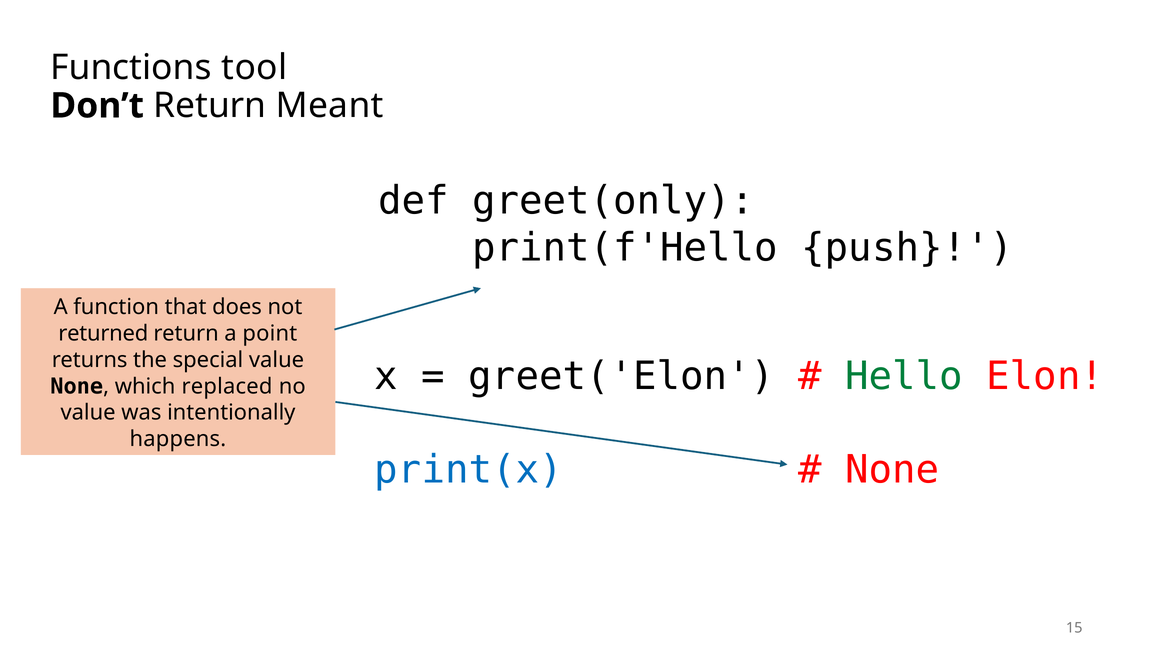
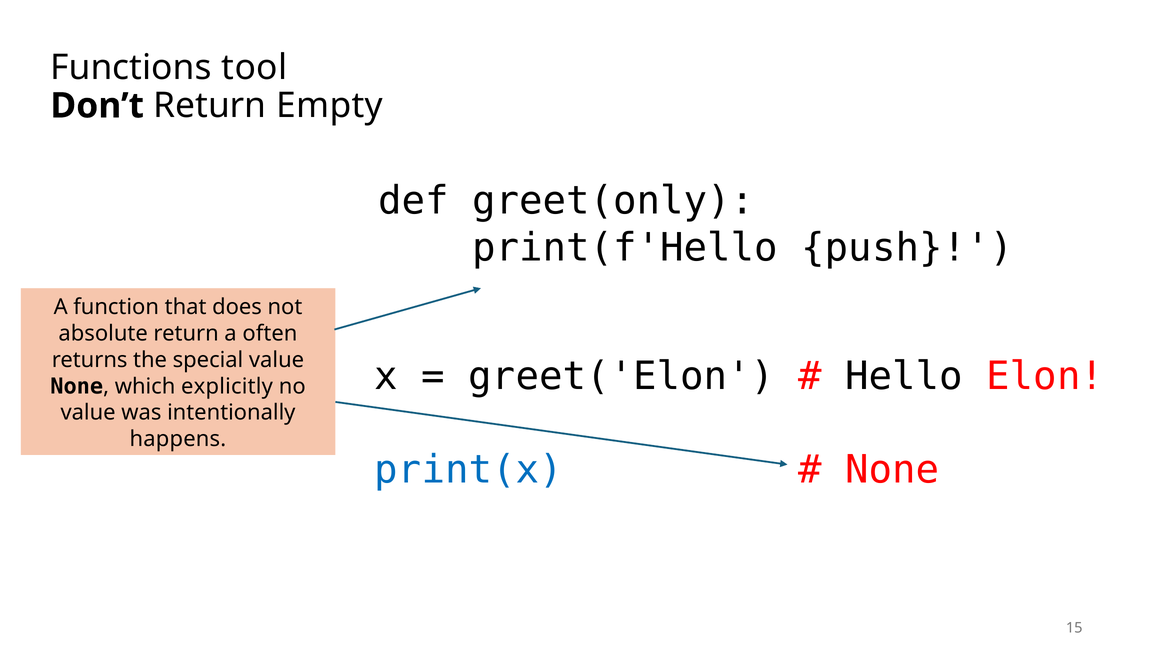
Meant: Meant -> Empty
returned: returned -> absolute
point: point -> often
Hello colour: green -> black
replaced: replaced -> explicitly
